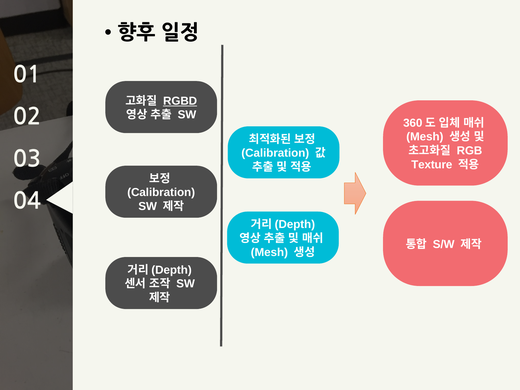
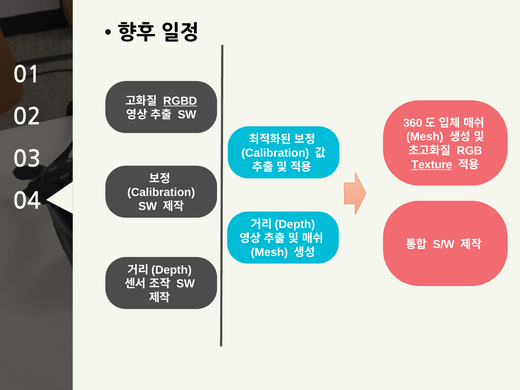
Texture underline: none -> present
